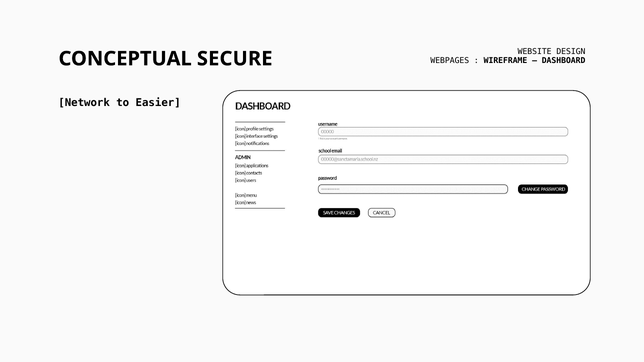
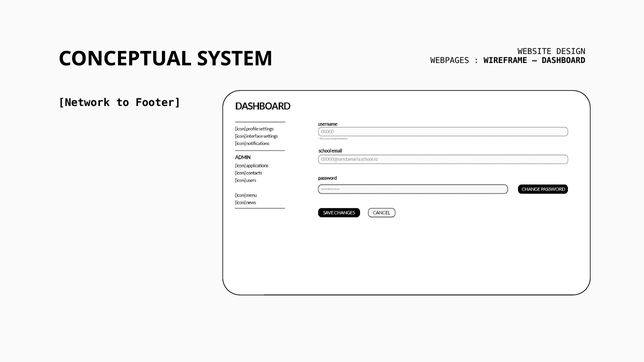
SECURE: SECURE -> SYSTEM
Easier: Easier -> Footer
